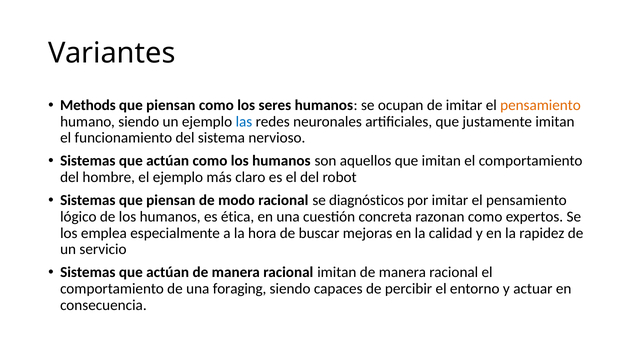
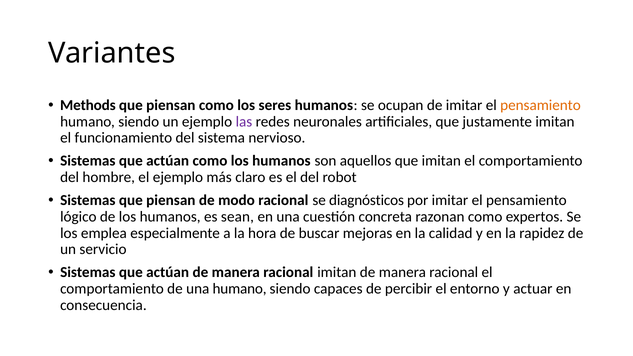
las colour: blue -> purple
ética: ética -> sean
una foraging: foraging -> humano
